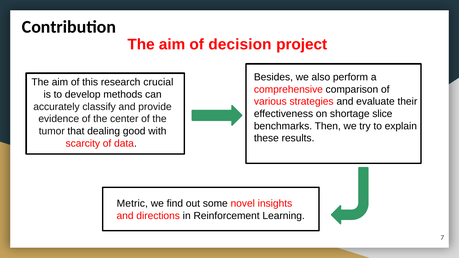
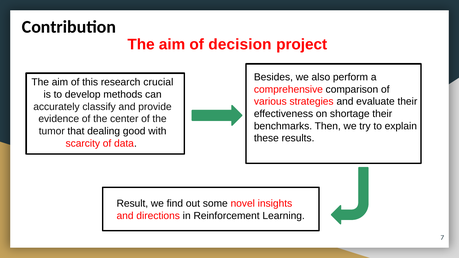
shortage slice: slice -> their
Metric: Metric -> Result
